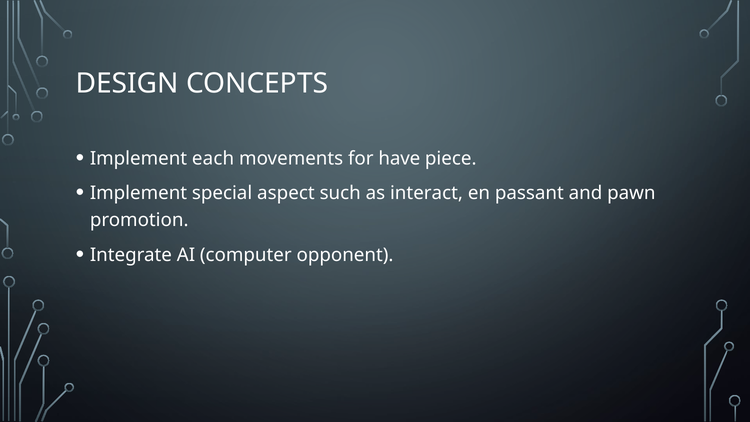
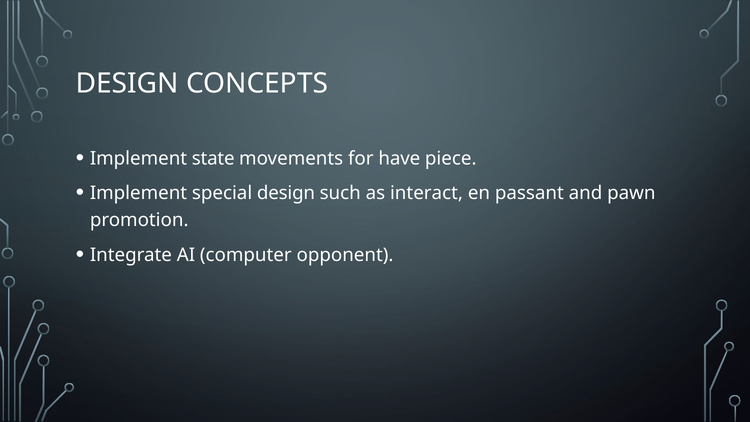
each: each -> state
special aspect: aspect -> design
